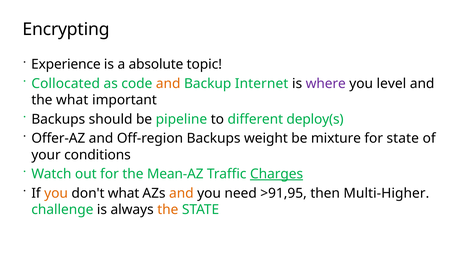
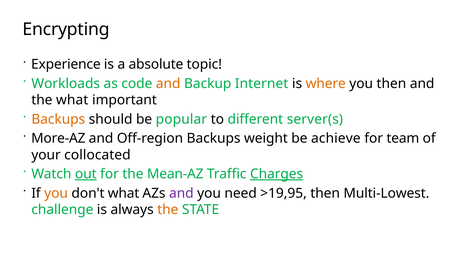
Collocated: Collocated -> Workloads
where colour: purple -> orange
you level: level -> then
Backups at (58, 119) colour: black -> orange
pipeline: pipeline -> popular
deploy(s: deploy(s -> server(s
Offer-AZ: Offer-AZ -> More-AZ
mixture: mixture -> achieve
for state: state -> team
conditions: conditions -> collocated
out underline: none -> present
and at (181, 193) colour: orange -> purple
>91,95: >91,95 -> >19,95
Multi-Higher: Multi-Higher -> Multi-Lowest
